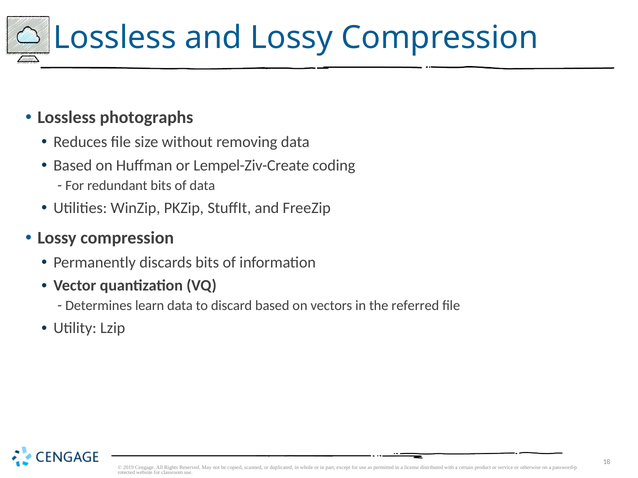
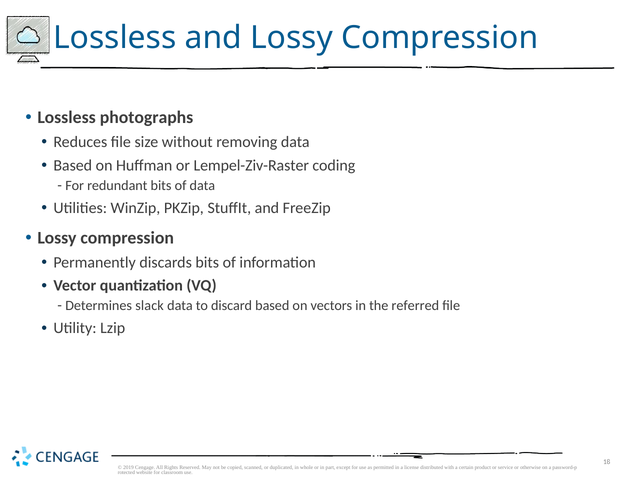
Lempel-Ziv-Create: Lempel-Ziv-Create -> Lempel-Ziv-Raster
learn: learn -> slack
